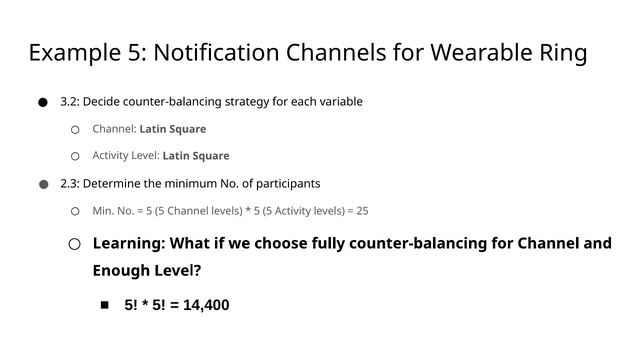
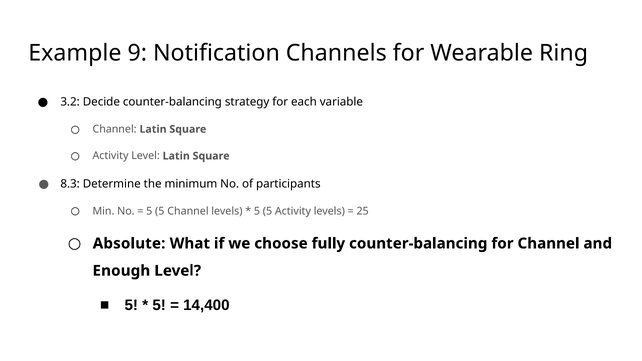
Example 5: 5 -> 9
2.3: 2.3 -> 8.3
Learning: Learning -> Absolute
